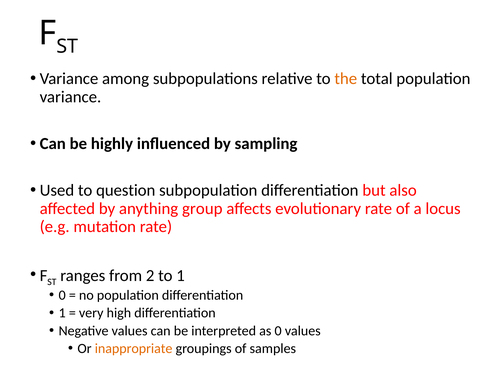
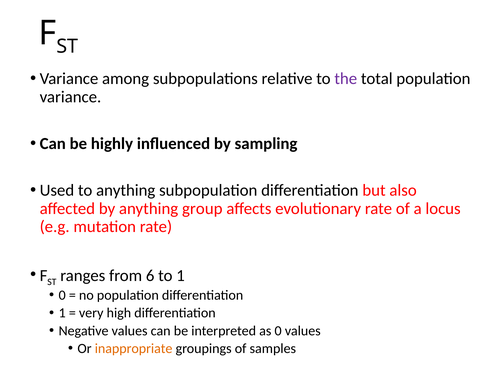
the colour: orange -> purple
to question: question -> anything
2: 2 -> 6
